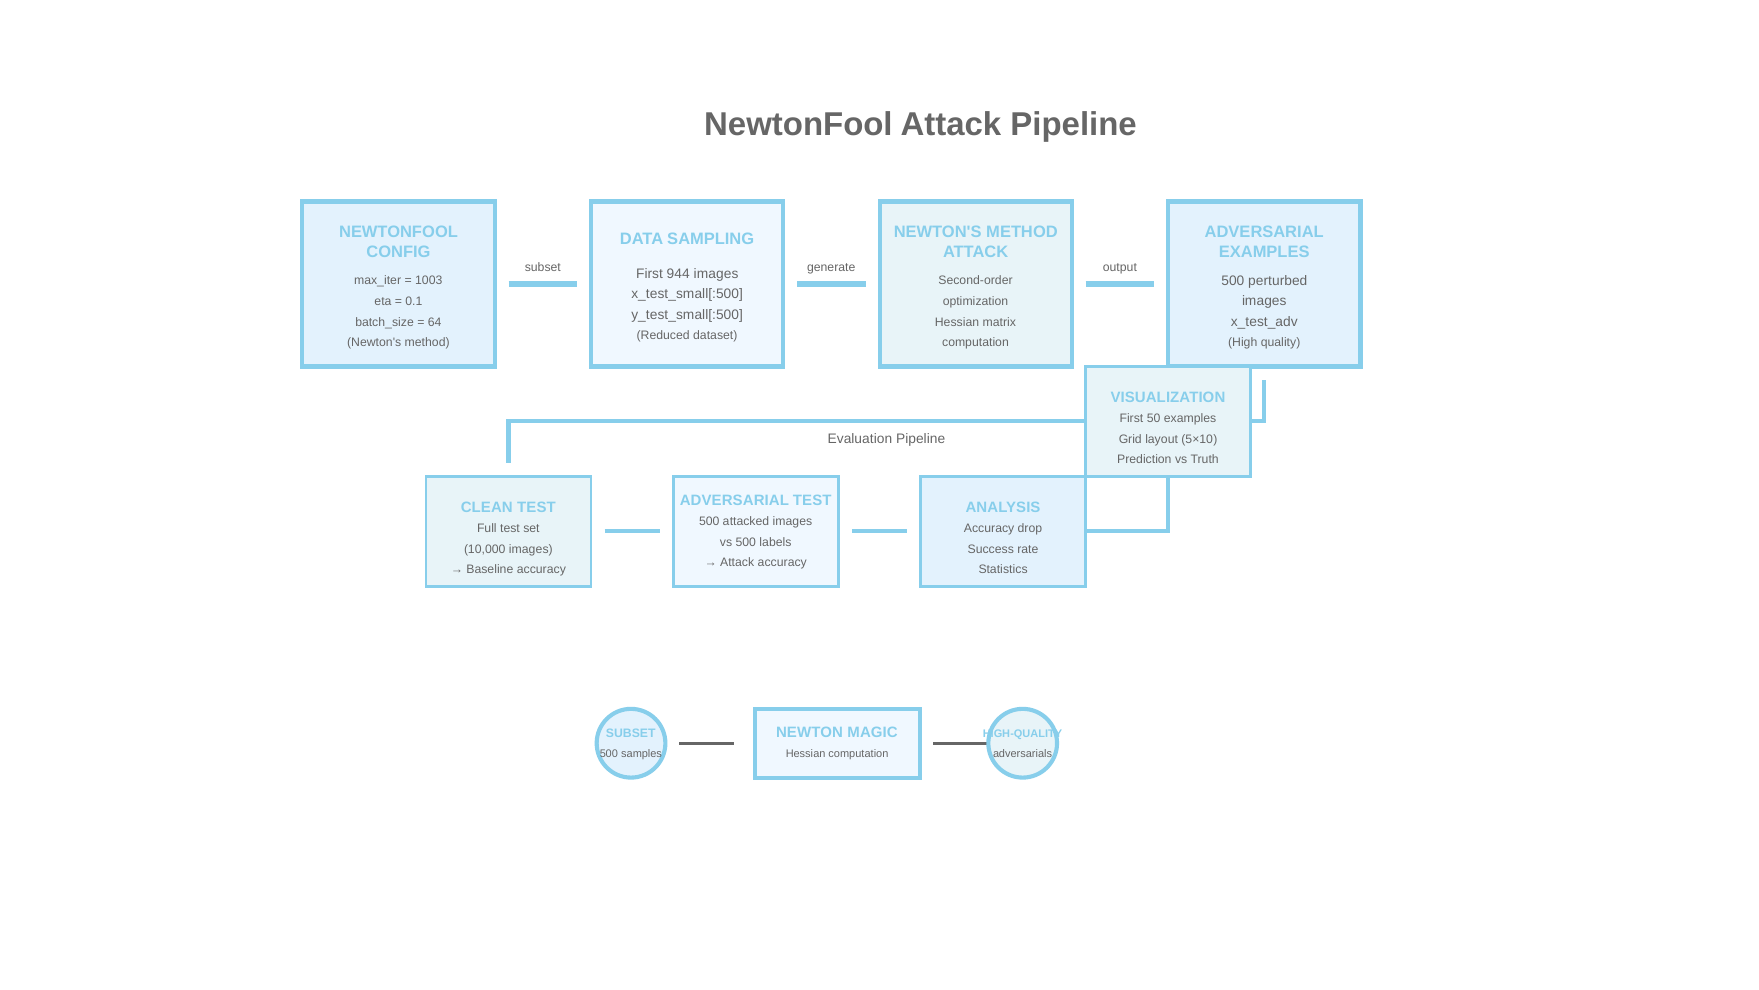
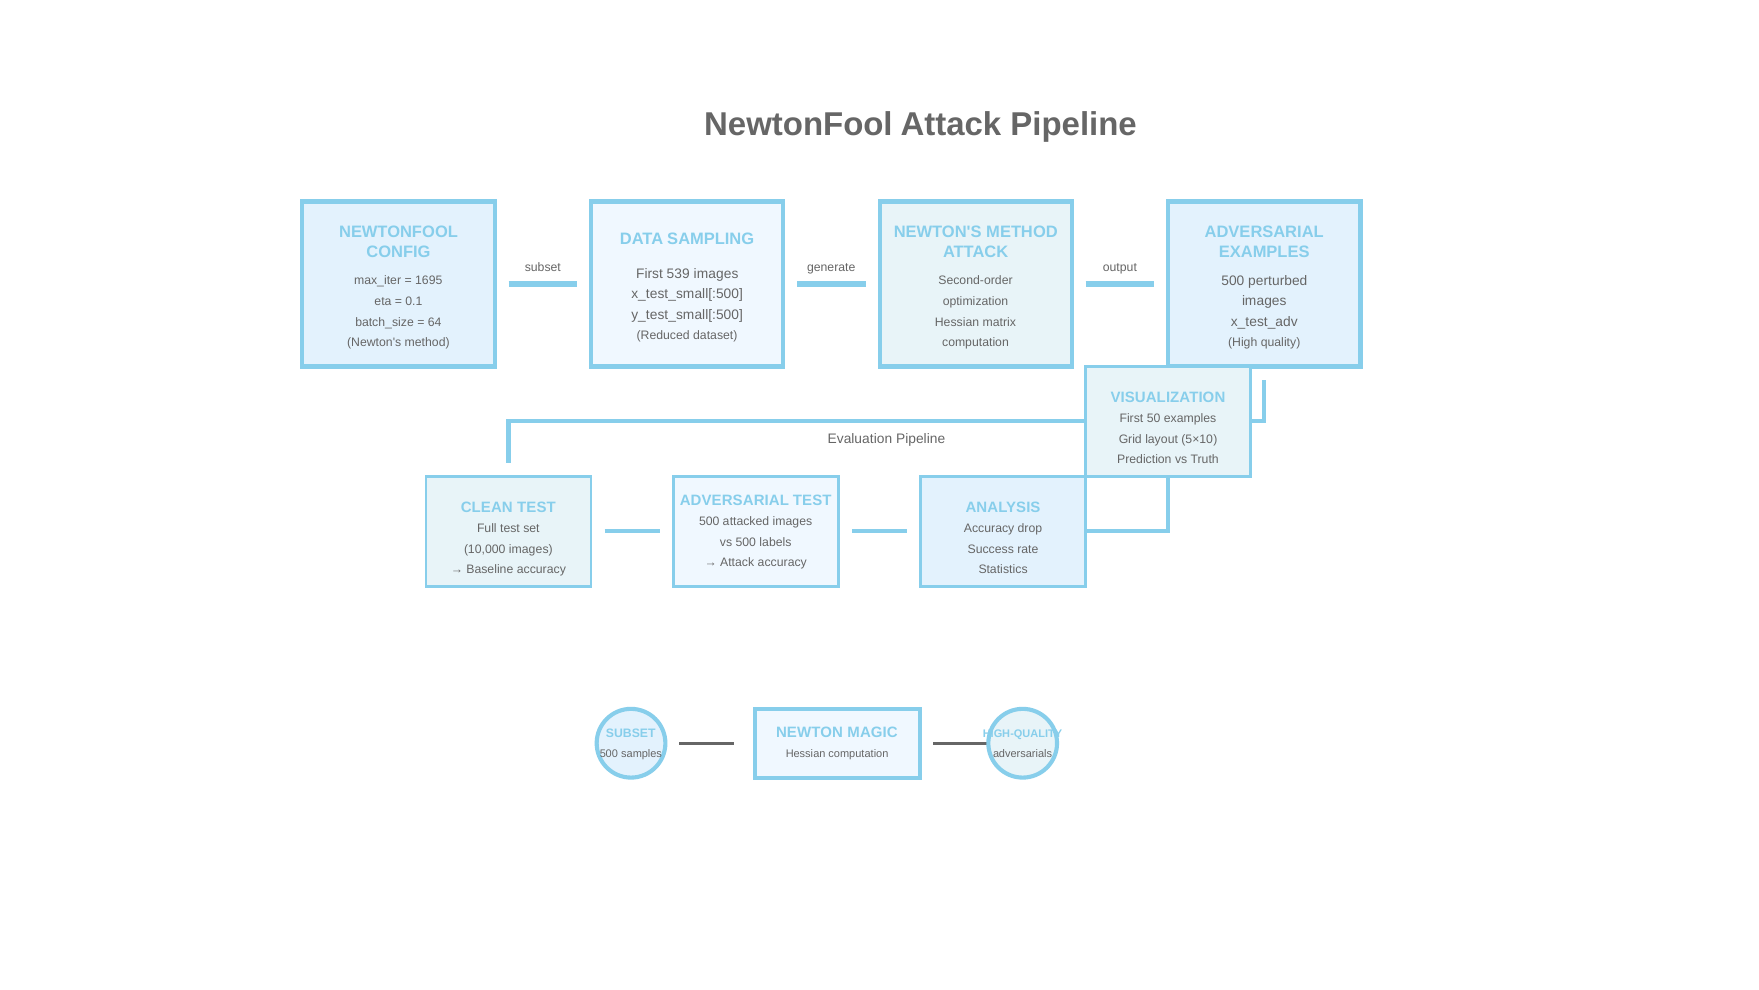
944: 944 -> 539
1003: 1003 -> 1695
